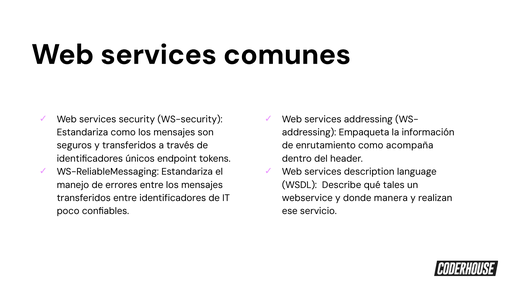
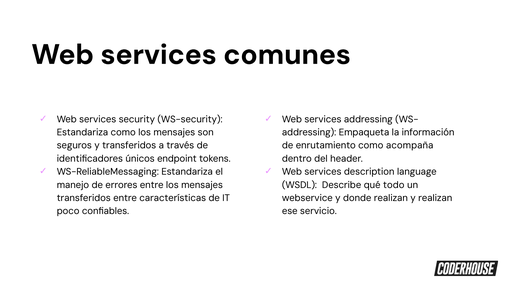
tales: tales -> todo
entre identificadores: identificadores -> características
donde manera: manera -> realizan
